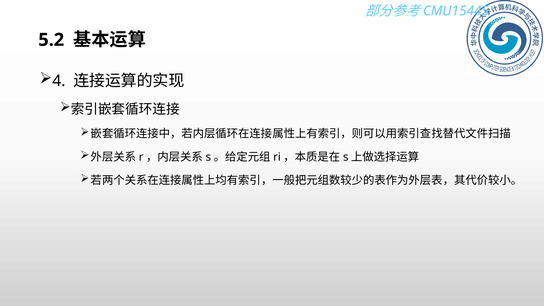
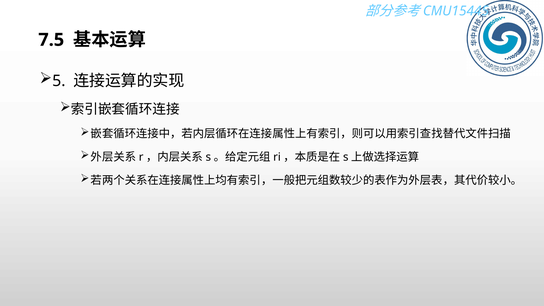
5.2: 5.2 -> 7.5
4: 4 -> 5
